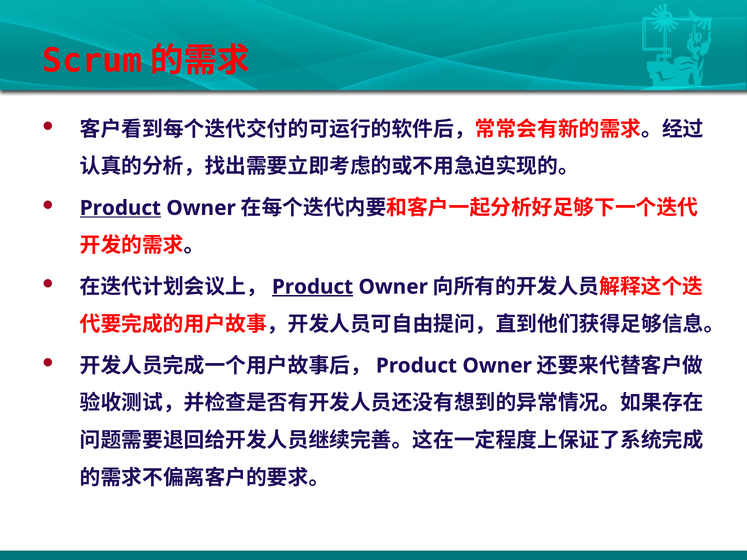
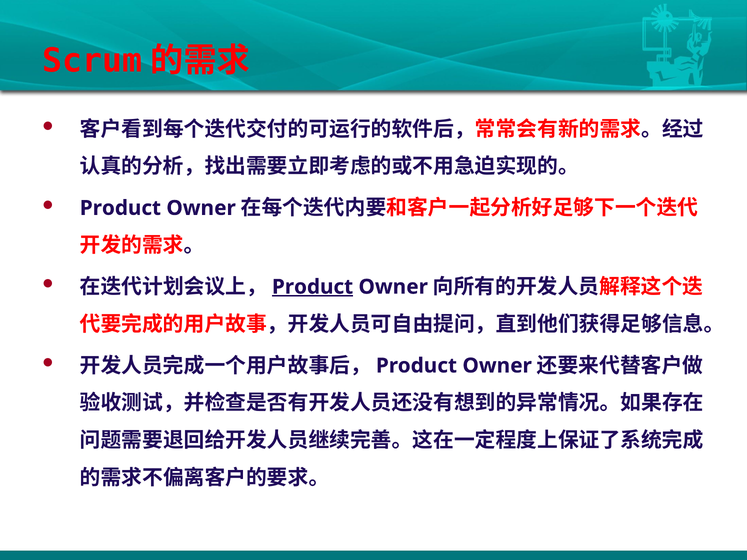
Product at (120, 208) underline: present -> none
